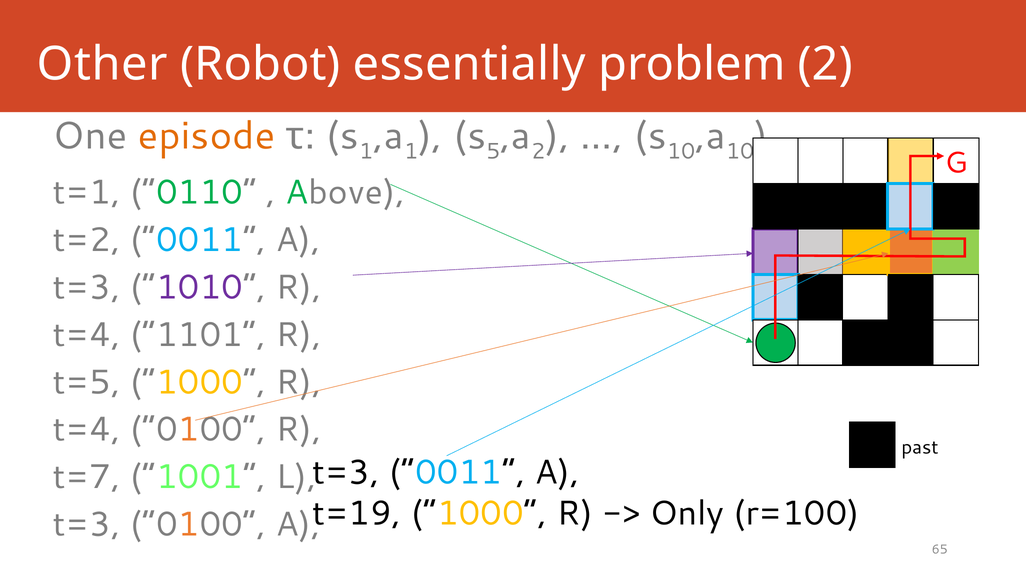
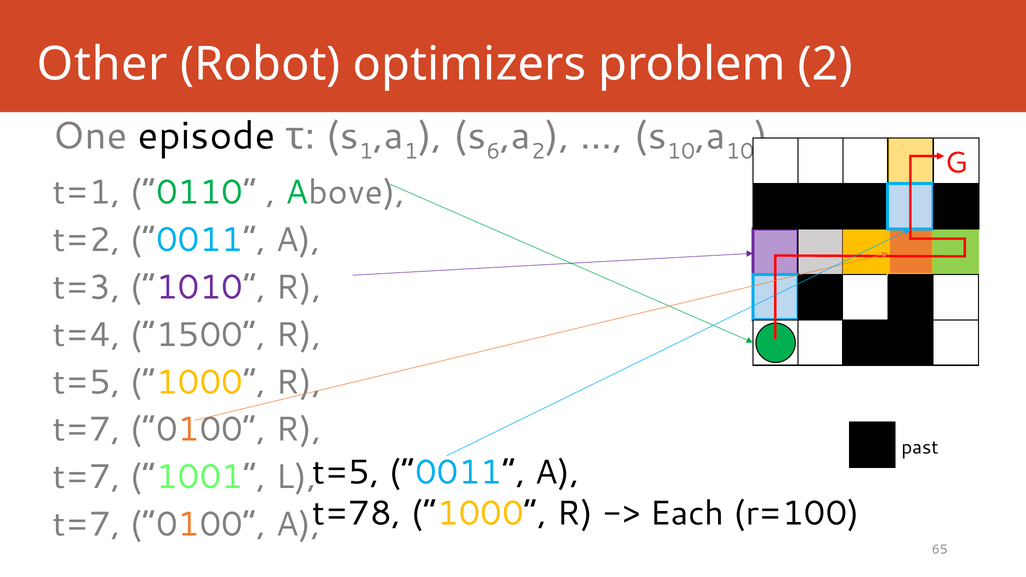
essentially: essentially -> optimizers
episode colour: orange -> black
5: 5 -> 6
1101: 1101 -> 1500
t=4 at (87, 430): t=4 -> t=7
t=3 at (346, 472): t=3 -> t=5
t=19: t=19 -> t=78
Only: Only -> Each
t=3 at (87, 525): t=3 -> t=7
